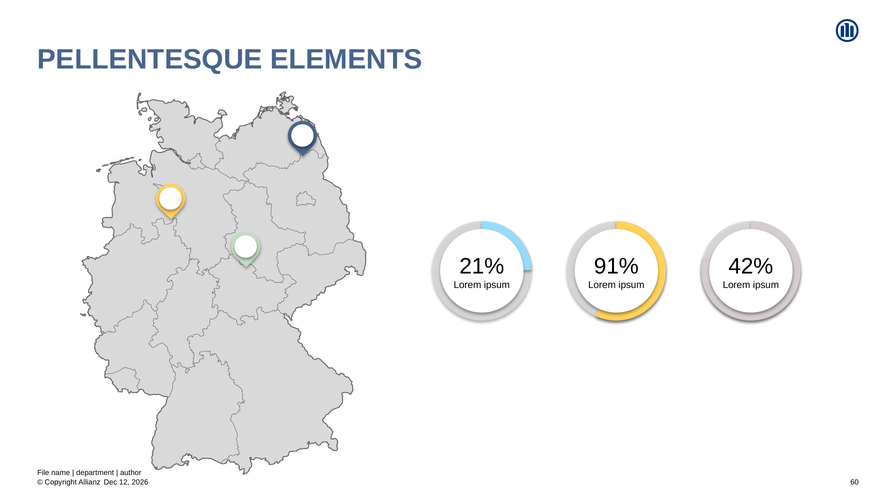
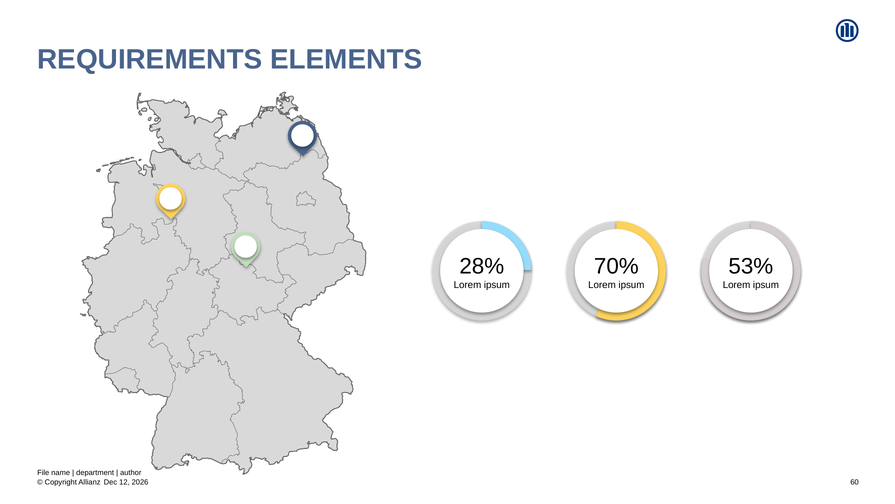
PELLENTESQUE: PELLENTESQUE -> REQUIREMENTS
21%: 21% -> 28%
91%: 91% -> 70%
42%: 42% -> 53%
